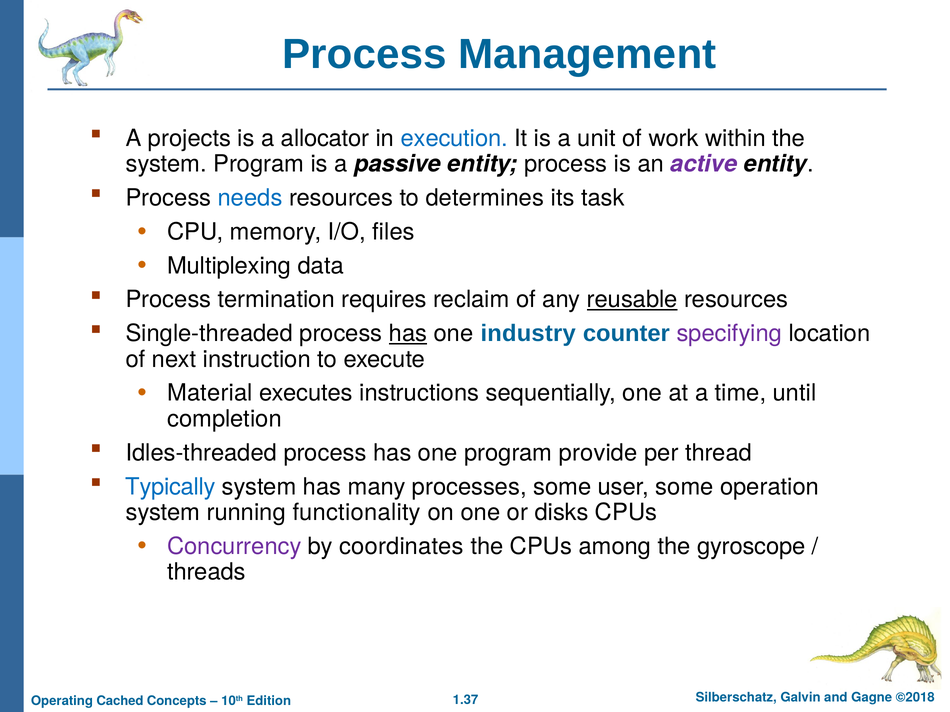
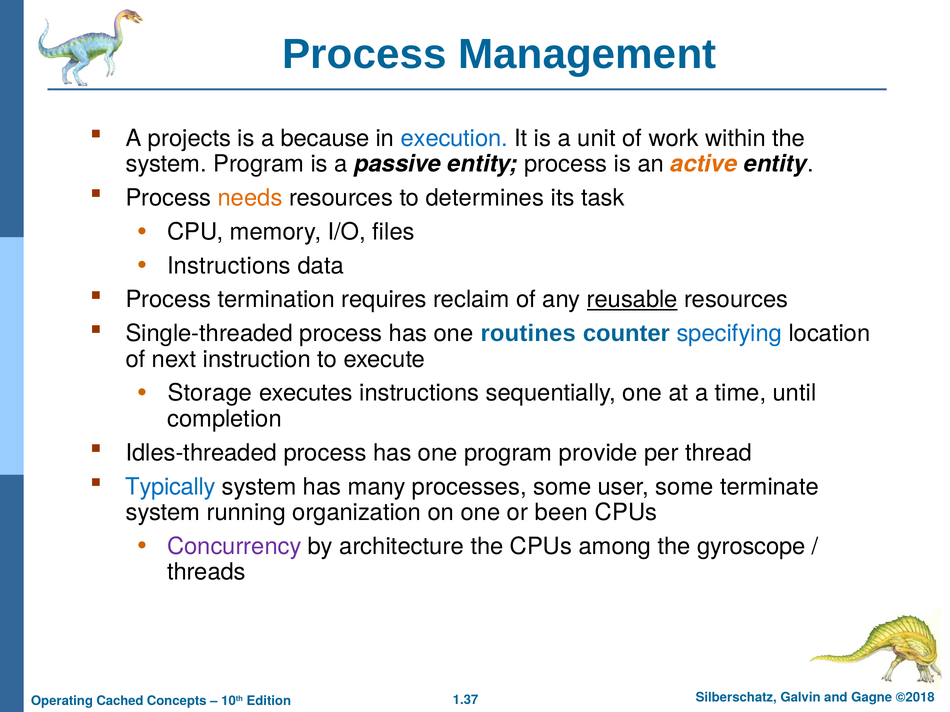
allocator: allocator -> because
active colour: purple -> orange
needs colour: blue -> orange
Multiplexing at (229, 266): Multiplexing -> Instructions
has at (408, 334) underline: present -> none
industry: industry -> routines
specifying colour: purple -> blue
Material: Material -> Storage
operation: operation -> terminate
functionality: functionality -> organization
disks: disks -> been
coordinates: coordinates -> architecture
